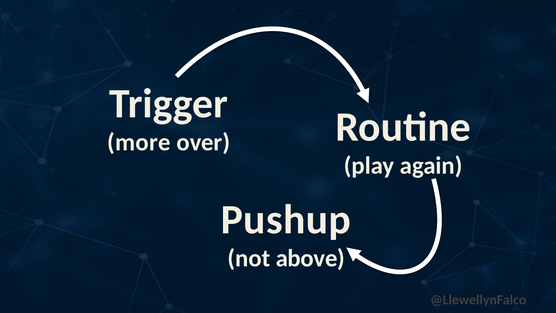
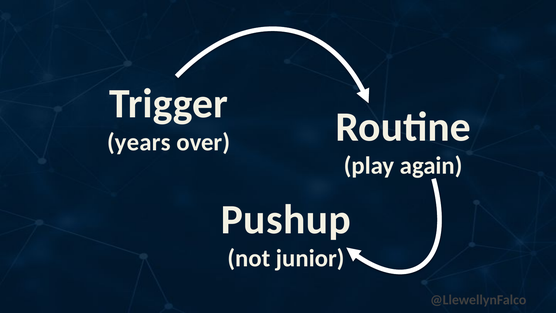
more: more -> years
above: above -> junior
